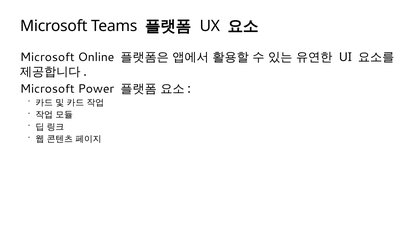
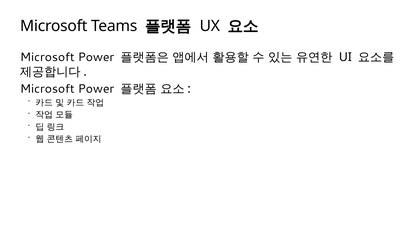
Online at (96, 57): Online -> Power
